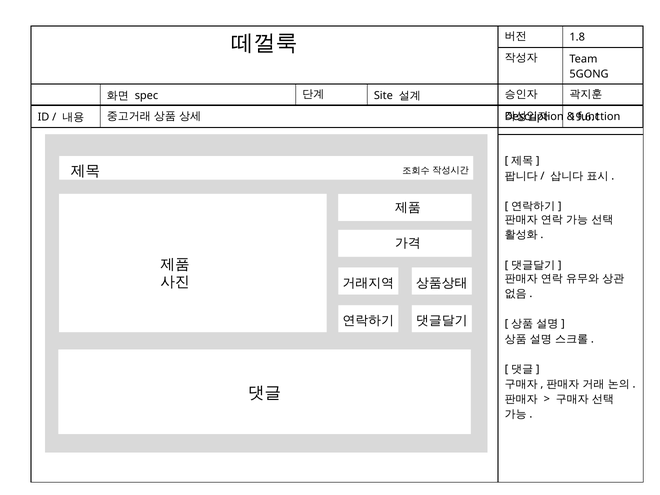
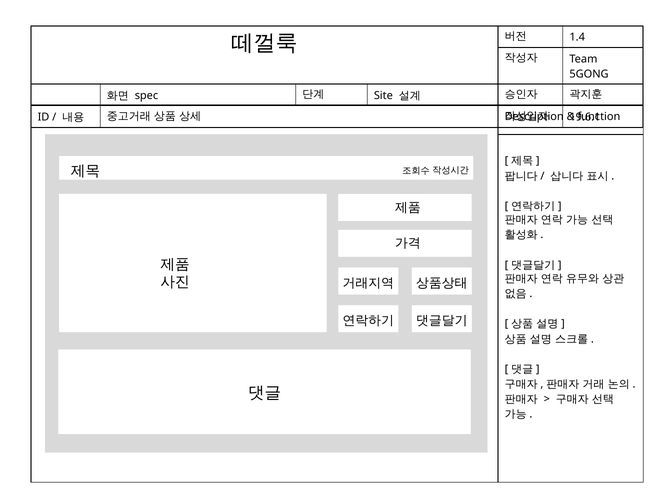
1.8: 1.8 -> 1.4
